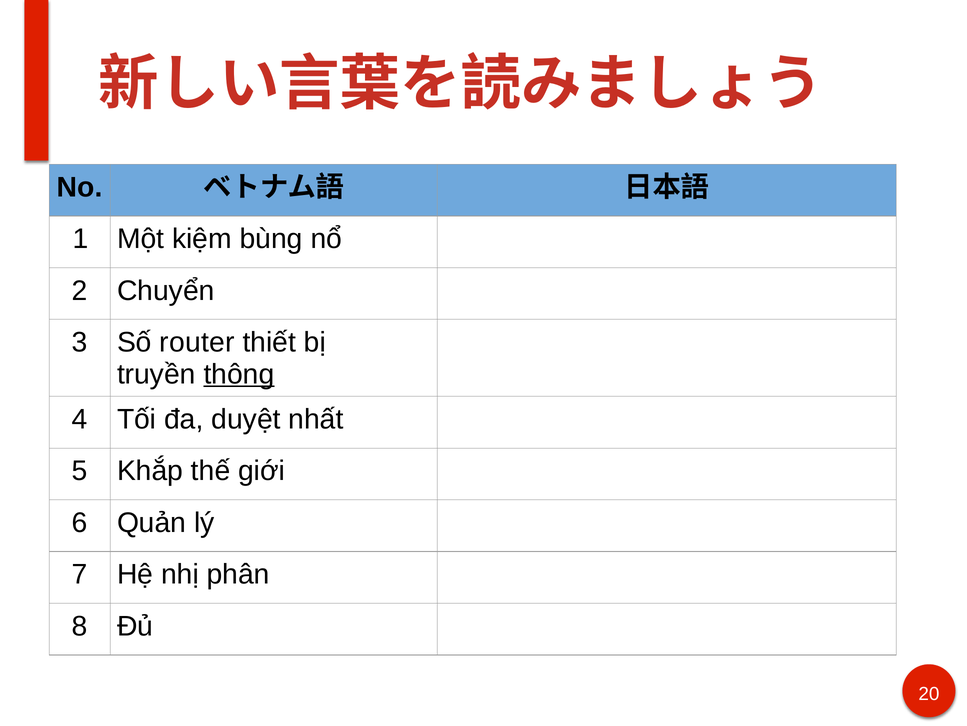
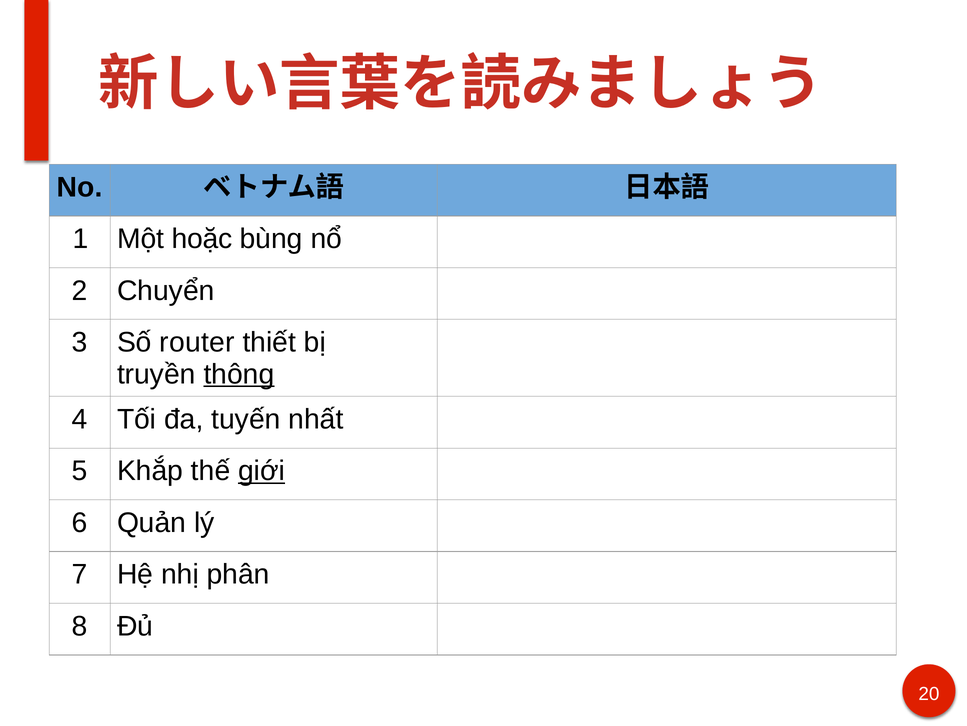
kiệm: kiệm -> hoặc
duyệt: duyệt -> tuyến
giới underline: none -> present
